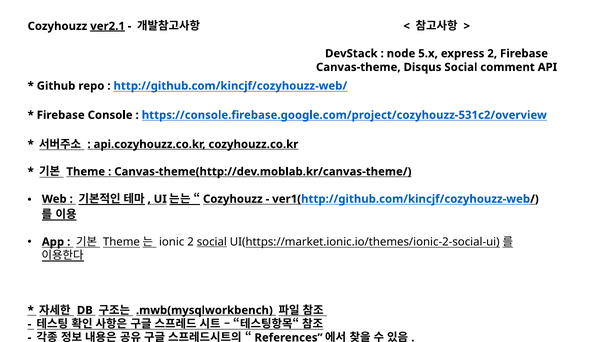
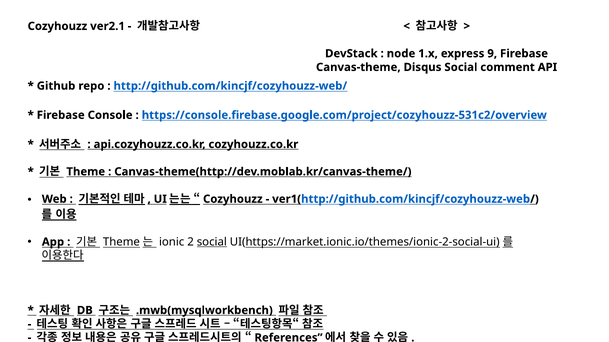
ver2.1 underline: present -> none
5.x: 5.x -> 1.x
express 2: 2 -> 9
